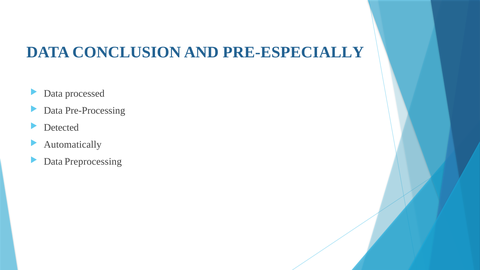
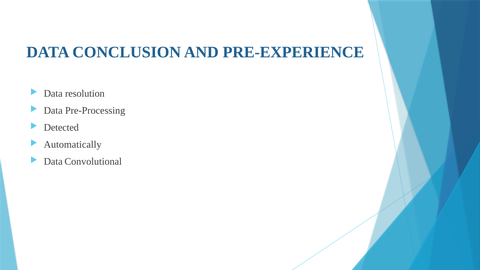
PRE-ESPECIALLY: PRE-ESPECIALLY -> PRE-EXPERIENCE
processed: processed -> resolution
Preprocessing: Preprocessing -> Convolutional
